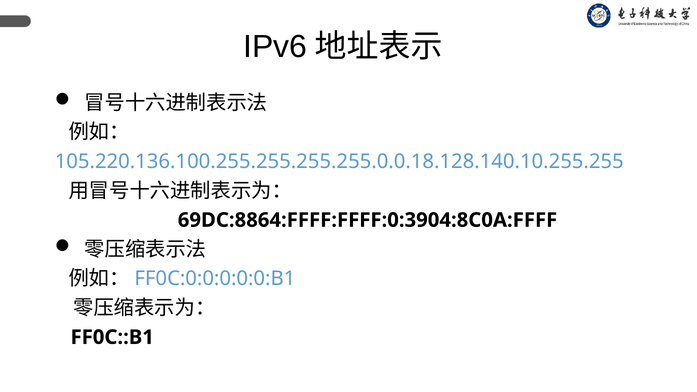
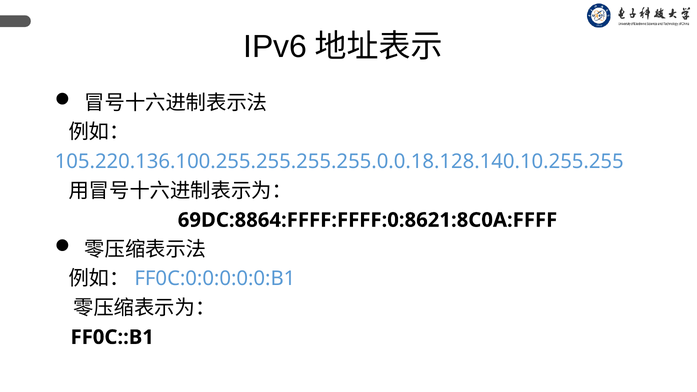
69DC:8864:FFFF:FFFF:0:3904:8C0A:FFFF: 69DC:8864:FFFF:FFFF:0:3904:8C0A:FFFF -> 69DC:8864:FFFF:FFFF:0:8621:8C0A:FFFF
